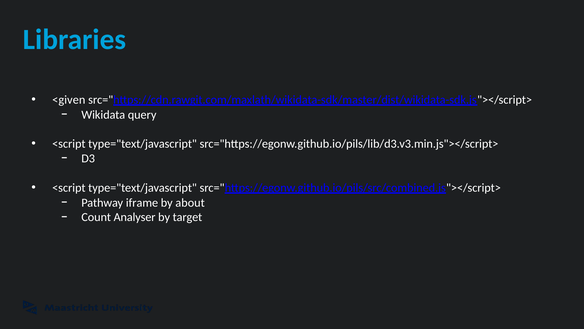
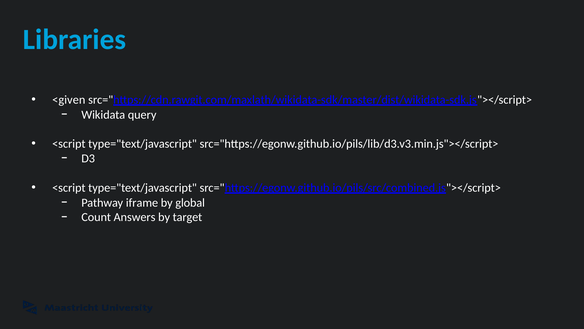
about: about -> global
Analyser: Analyser -> Answers
